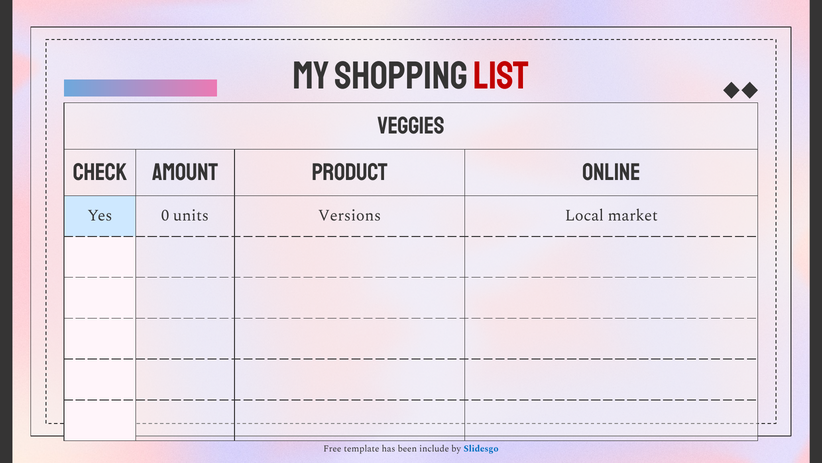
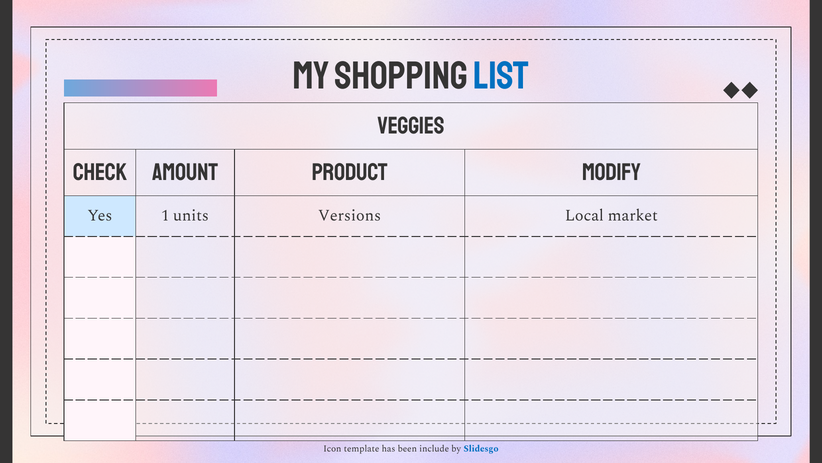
list colour: red -> blue
Online: Online -> Modify
0: 0 -> 1
Free: Free -> Icon
